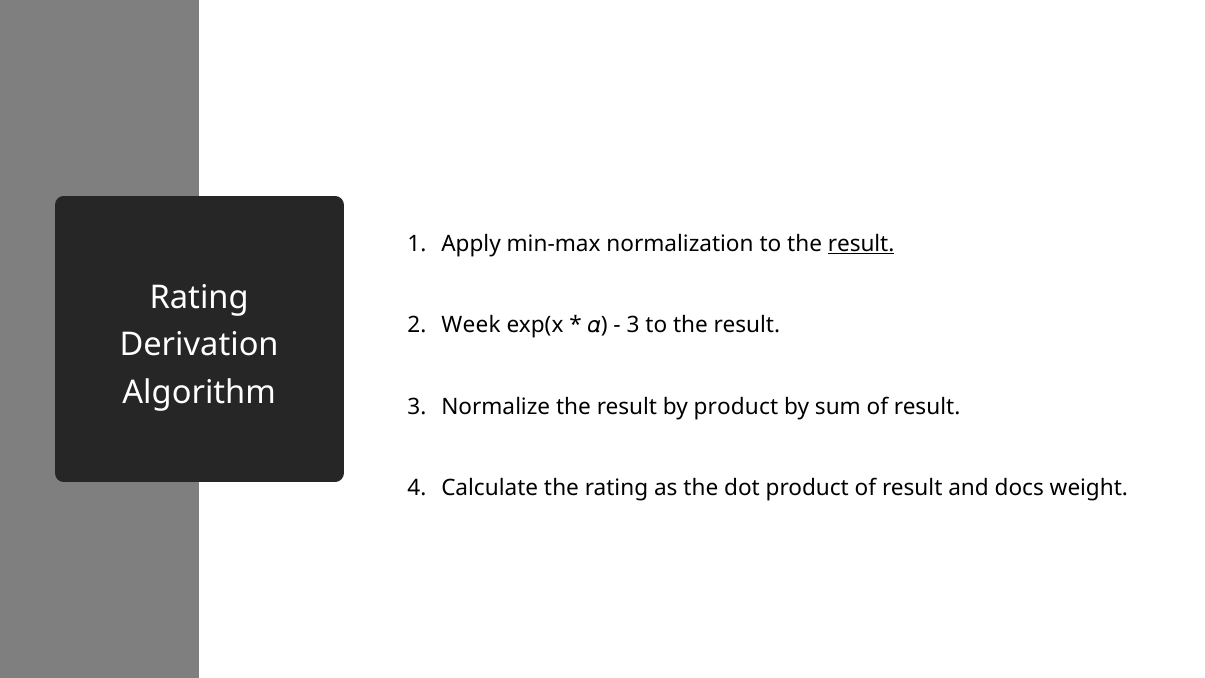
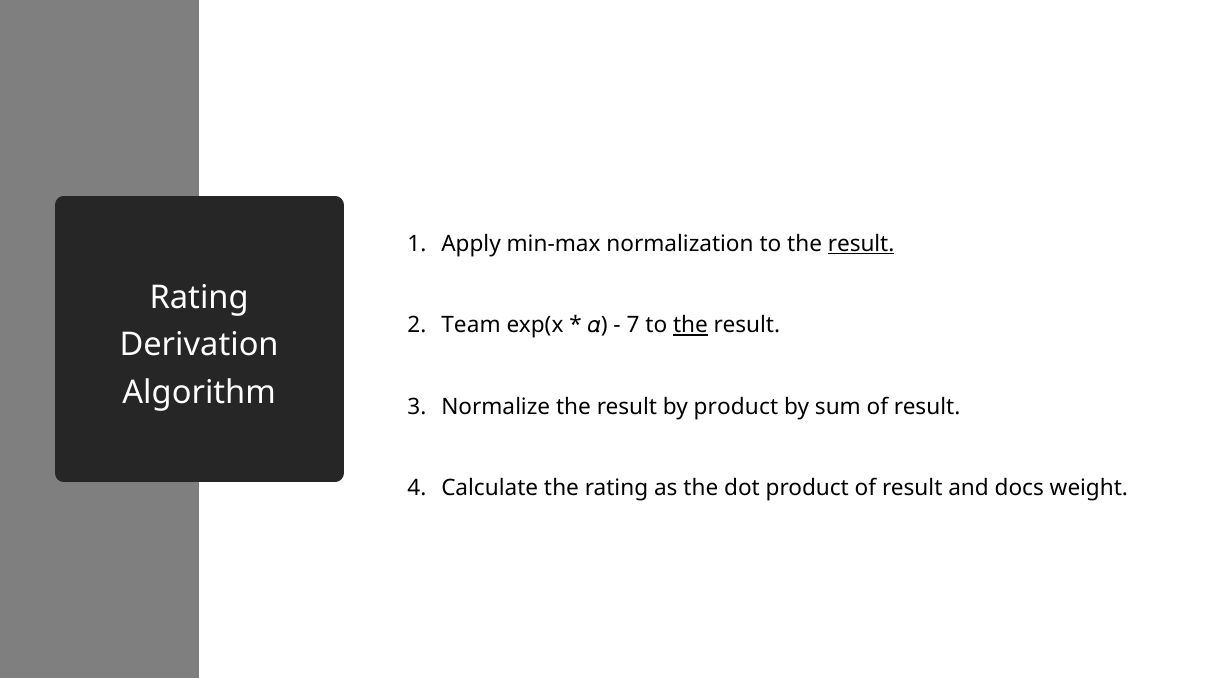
Week: Week -> Team
3 at (633, 325): 3 -> 7
the at (690, 325) underline: none -> present
